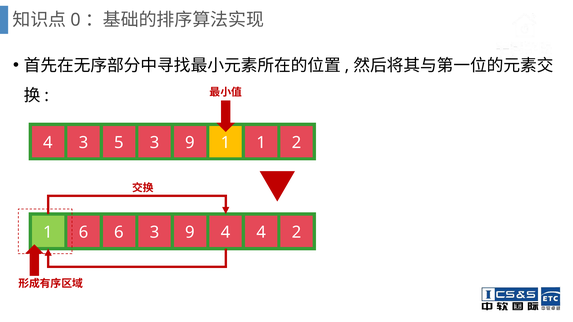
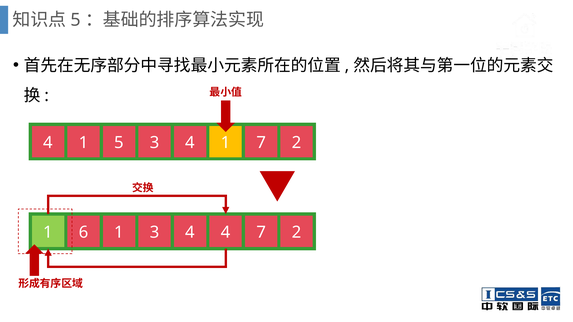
0 at (76, 20): 0 -> 5
3 at (84, 143): 3 -> 1
5 3 9: 9 -> 4
1 1: 1 -> 7
6 6: 6 -> 1
9 at (190, 233): 9 -> 4
4 4: 4 -> 7
